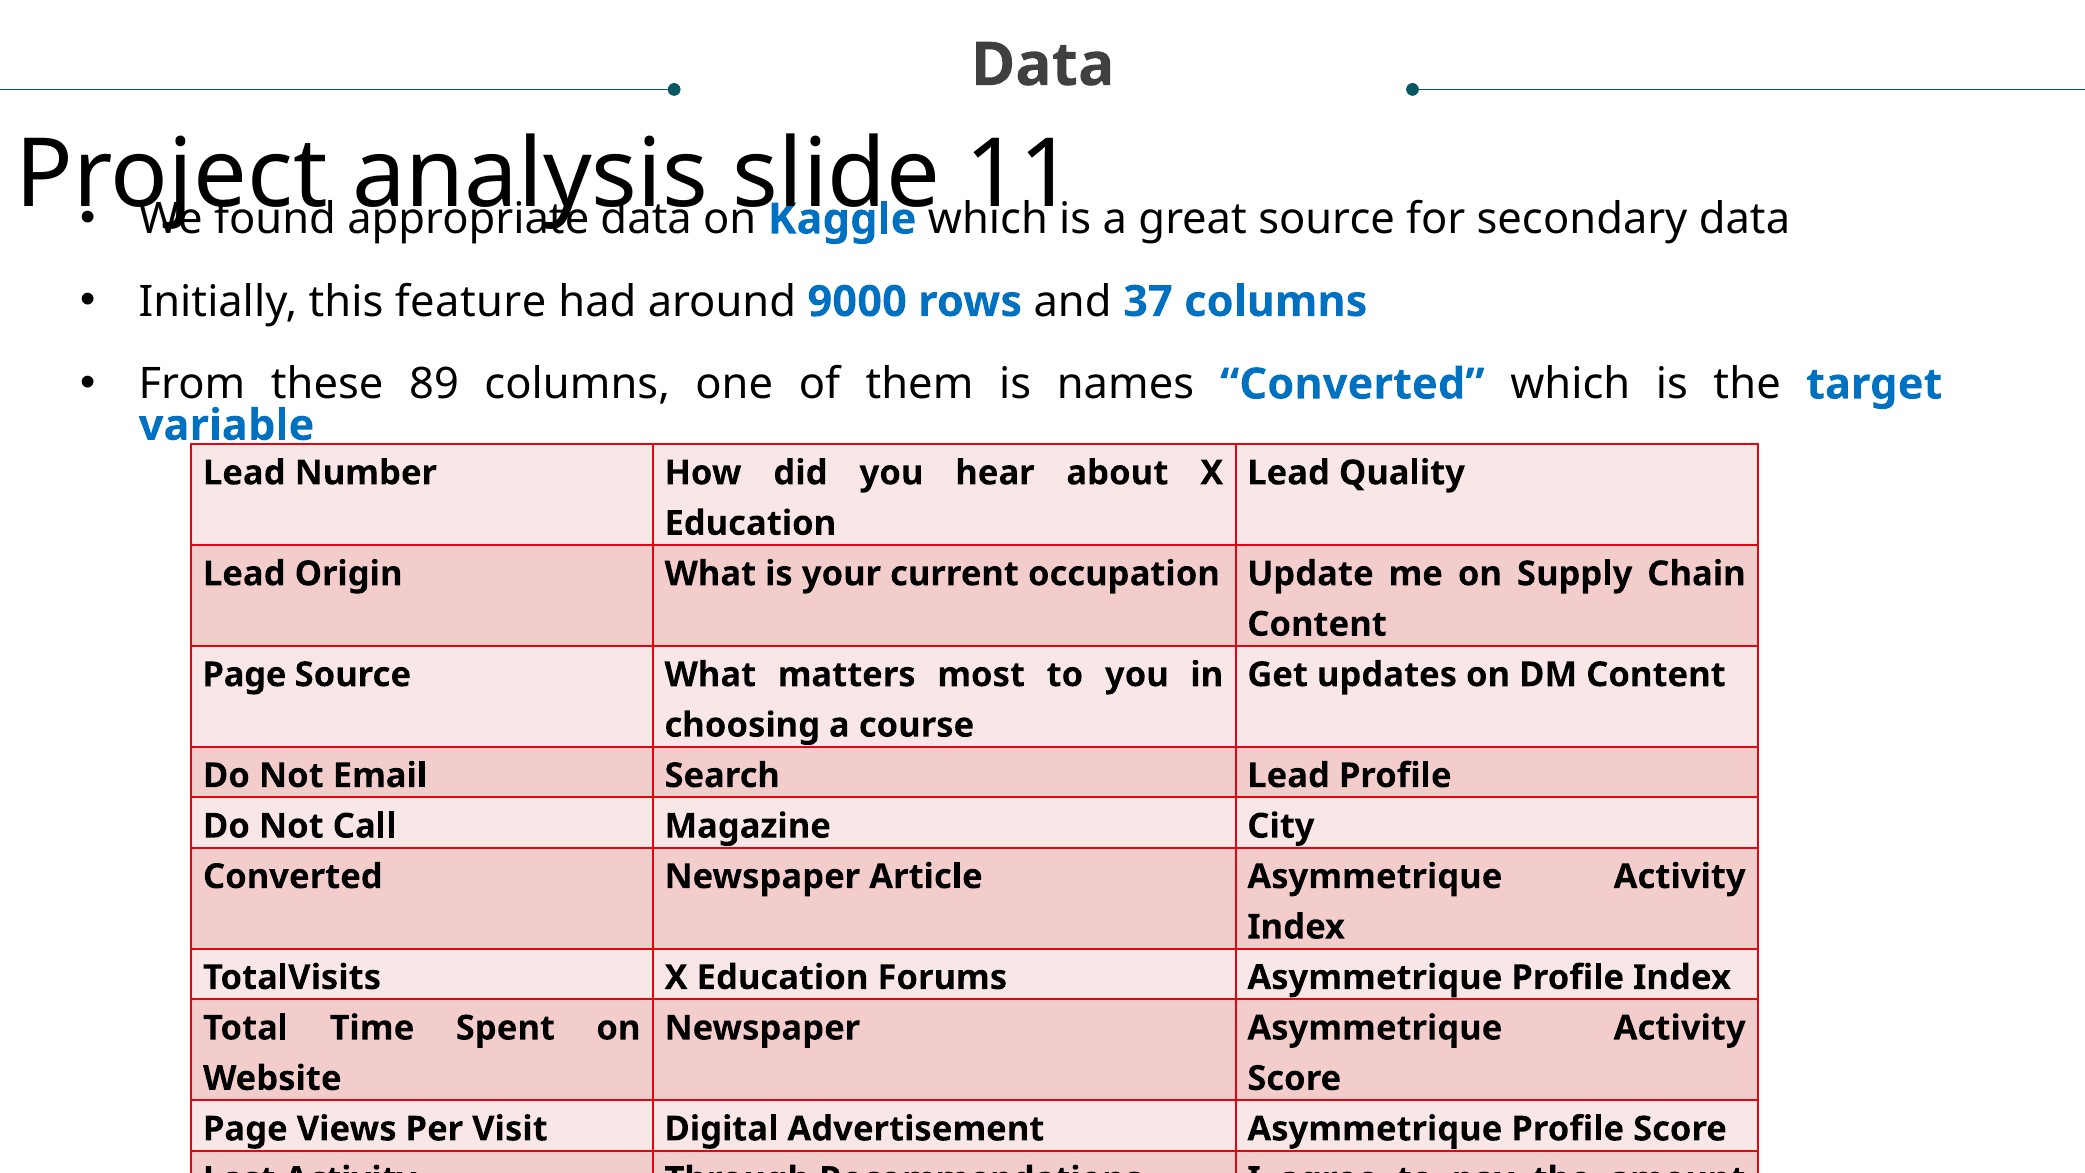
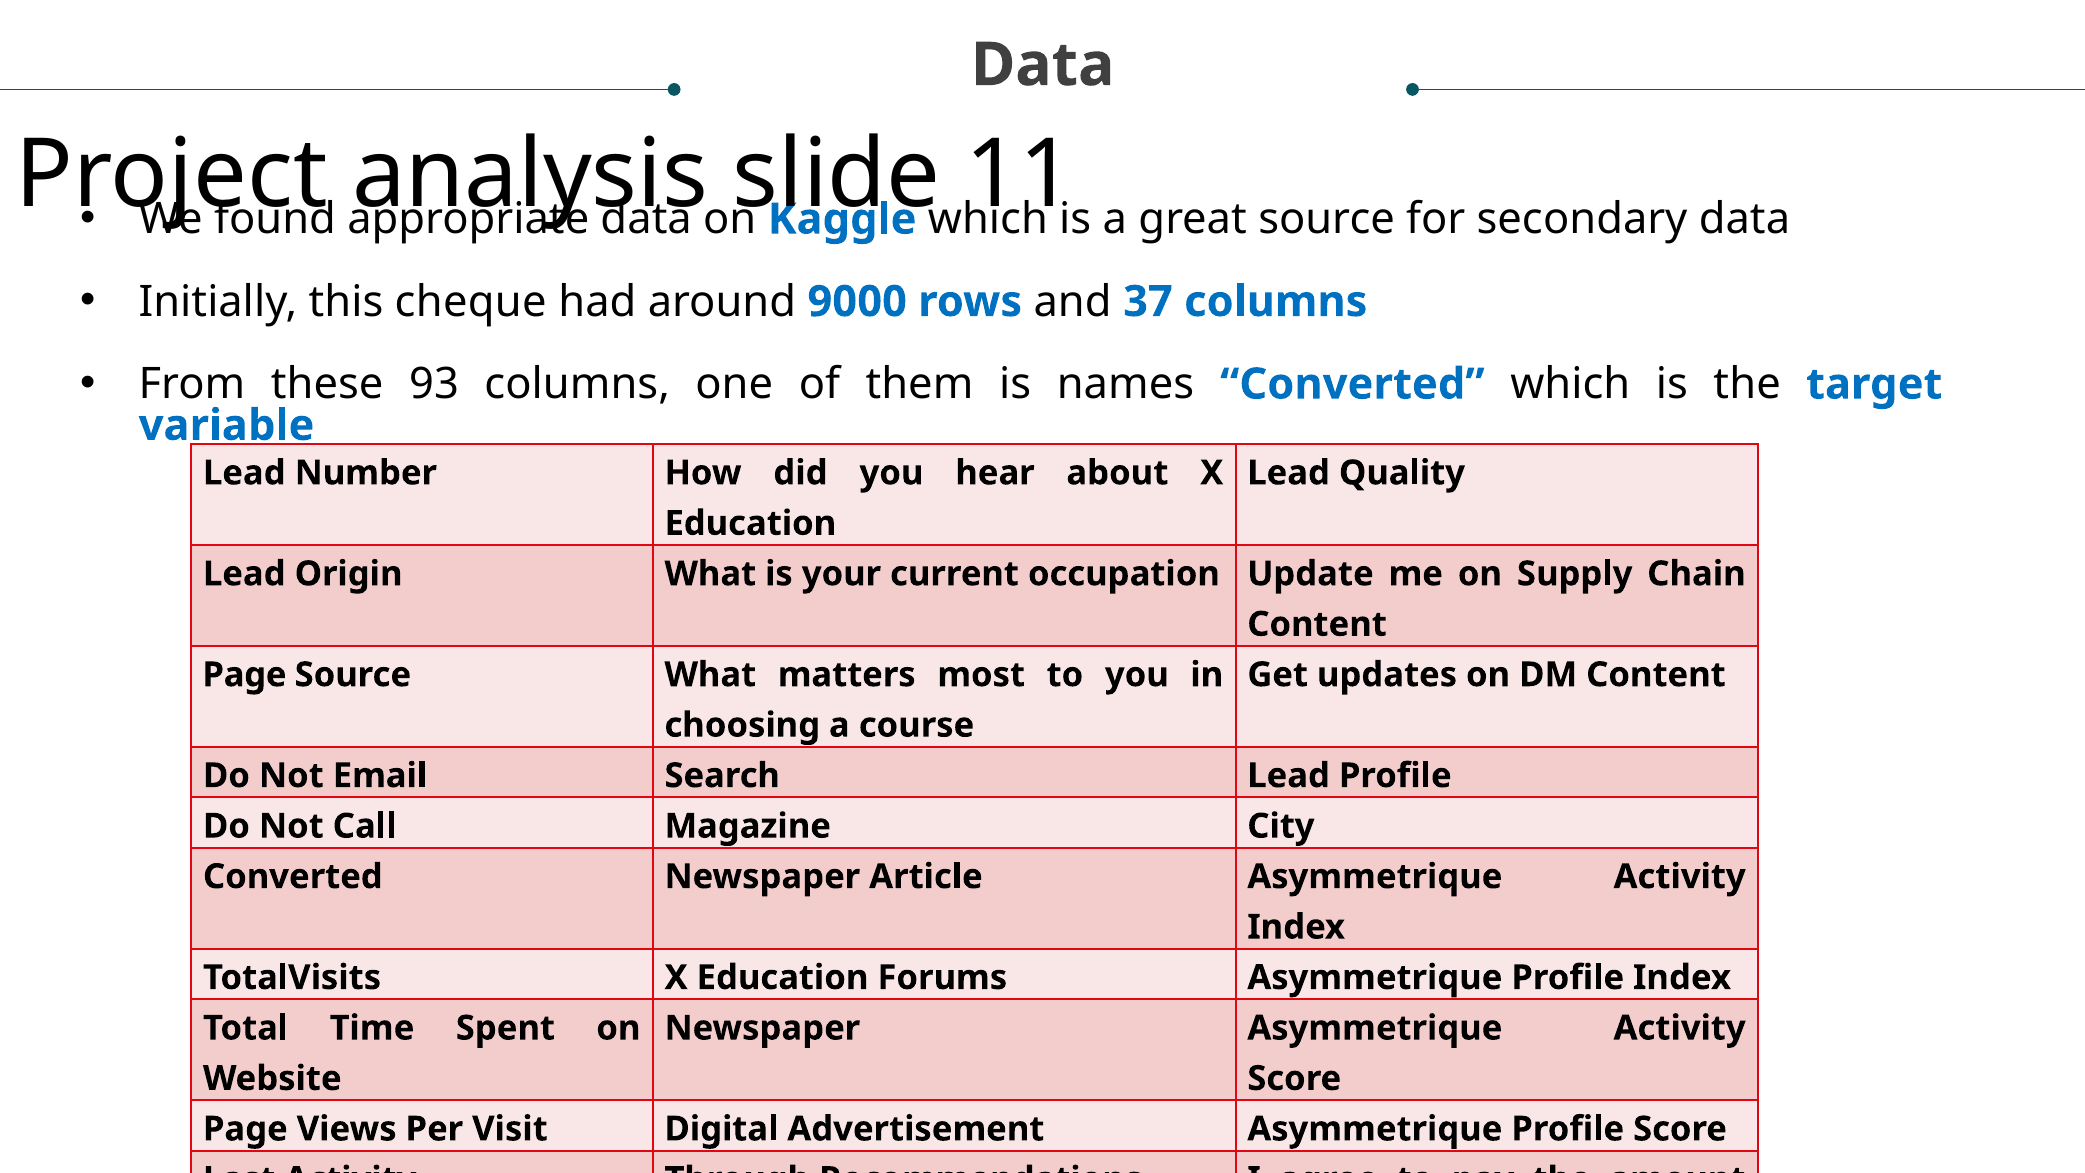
this feature: feature -> cheque
89: 89 -> 93
